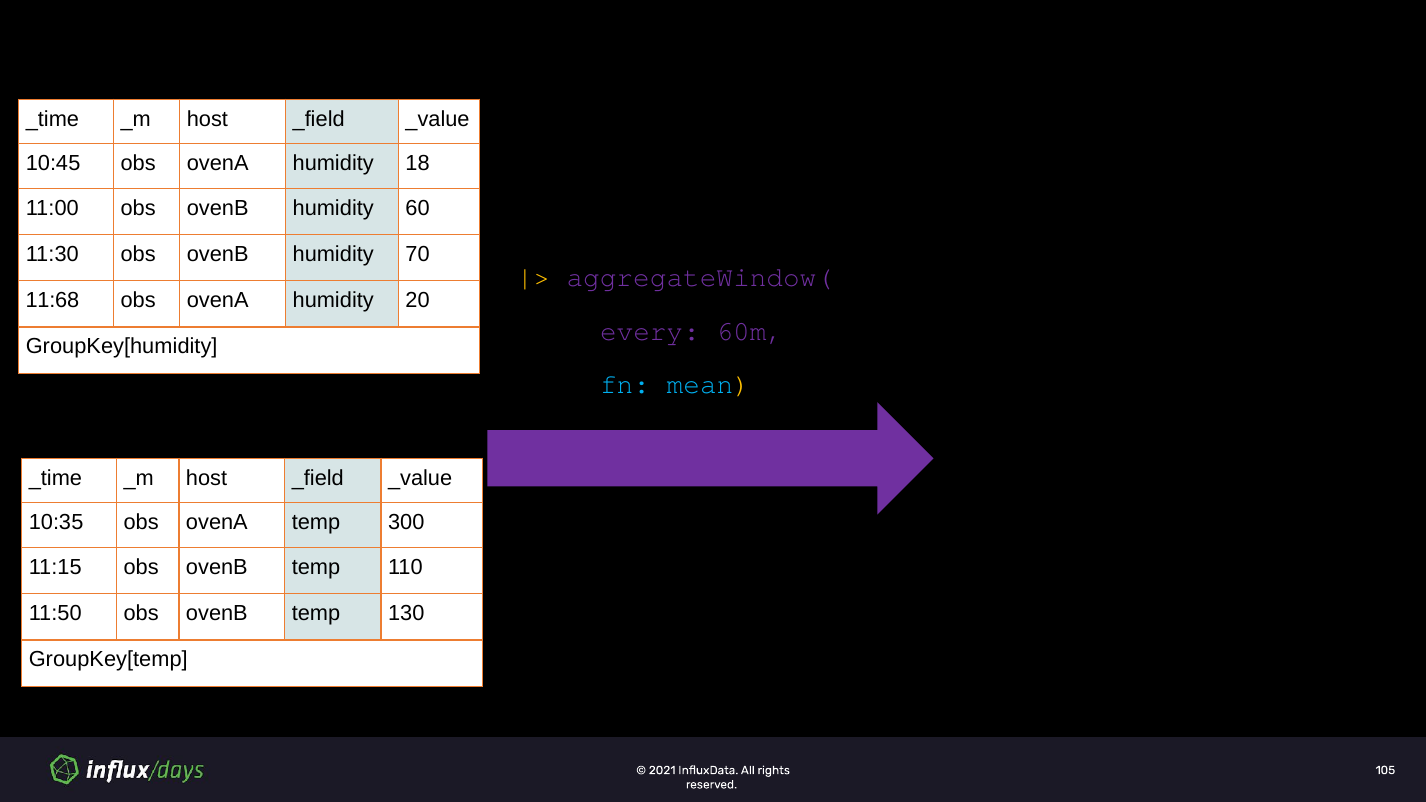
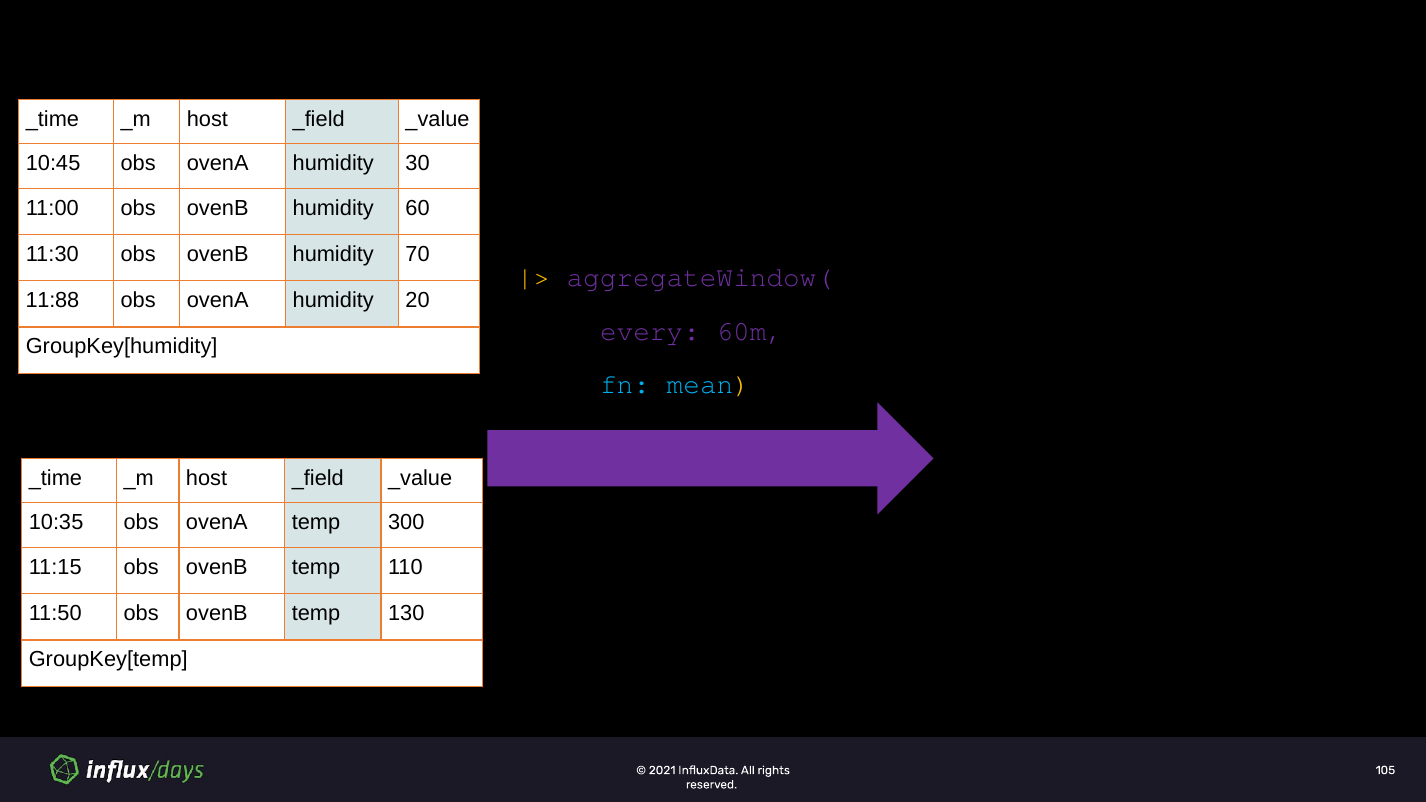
18: 18 -> 30
11:68: 11:68 -> 11:88
